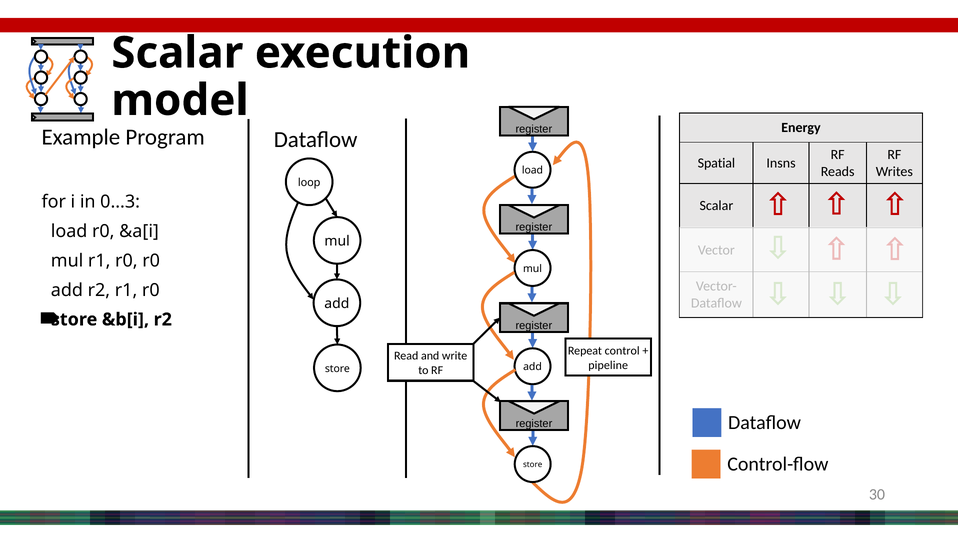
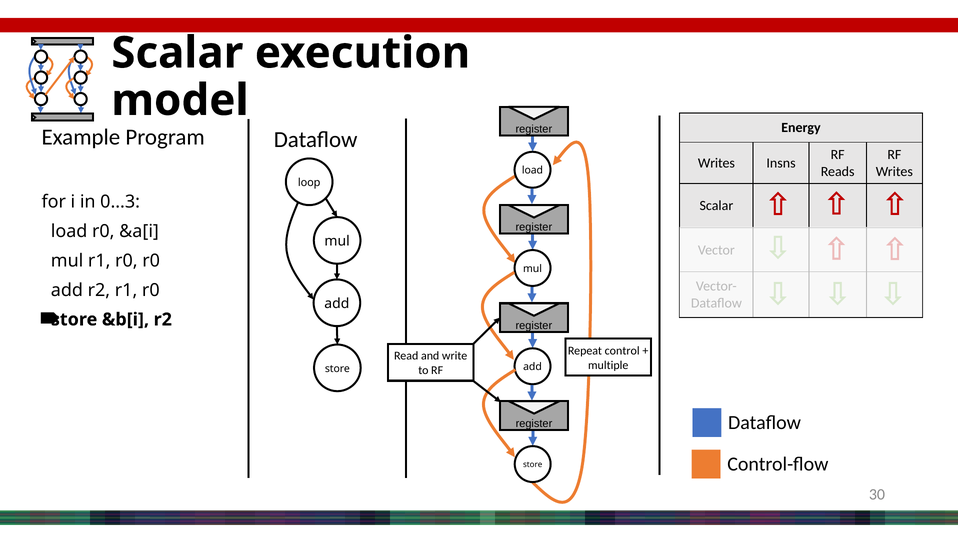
Spatial at (716, 163): Spatial -> Writes
pipeline: pipeline -> multiple
